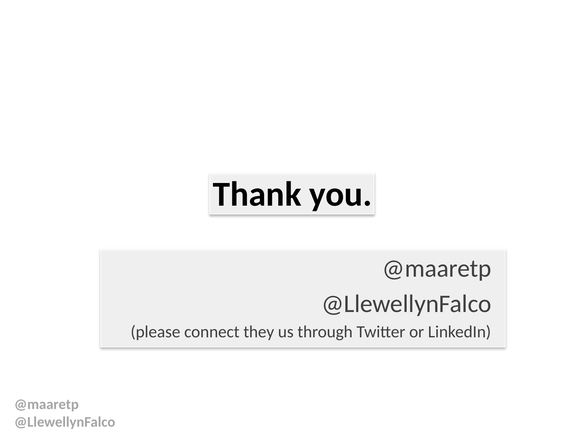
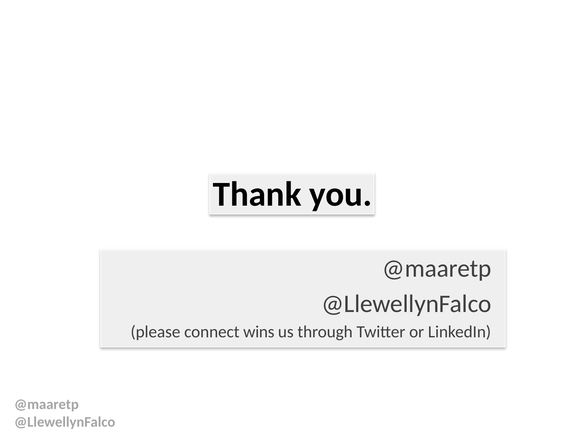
they: they -> wins
